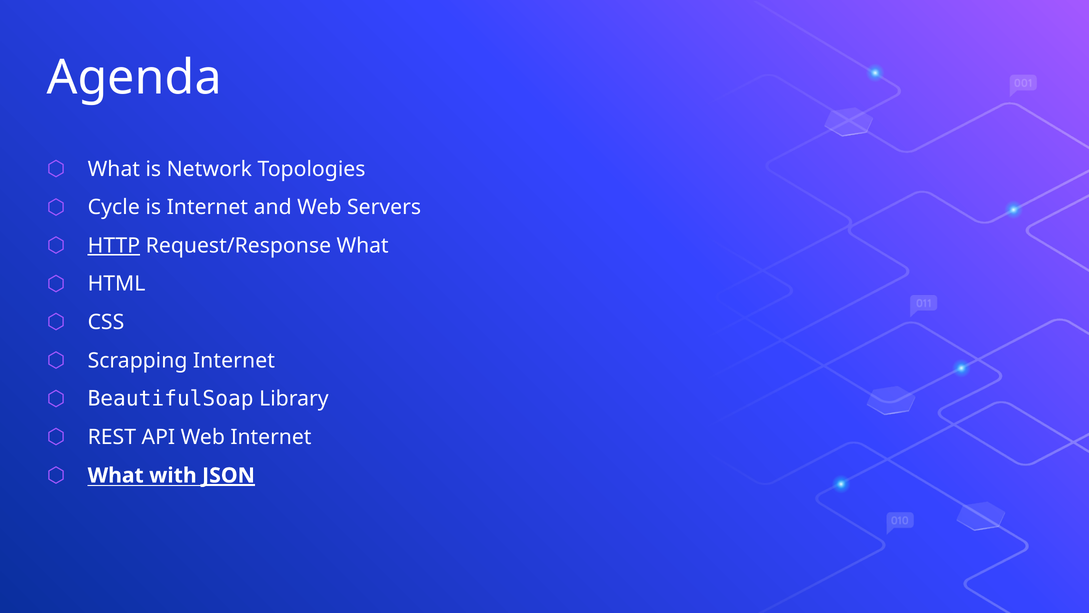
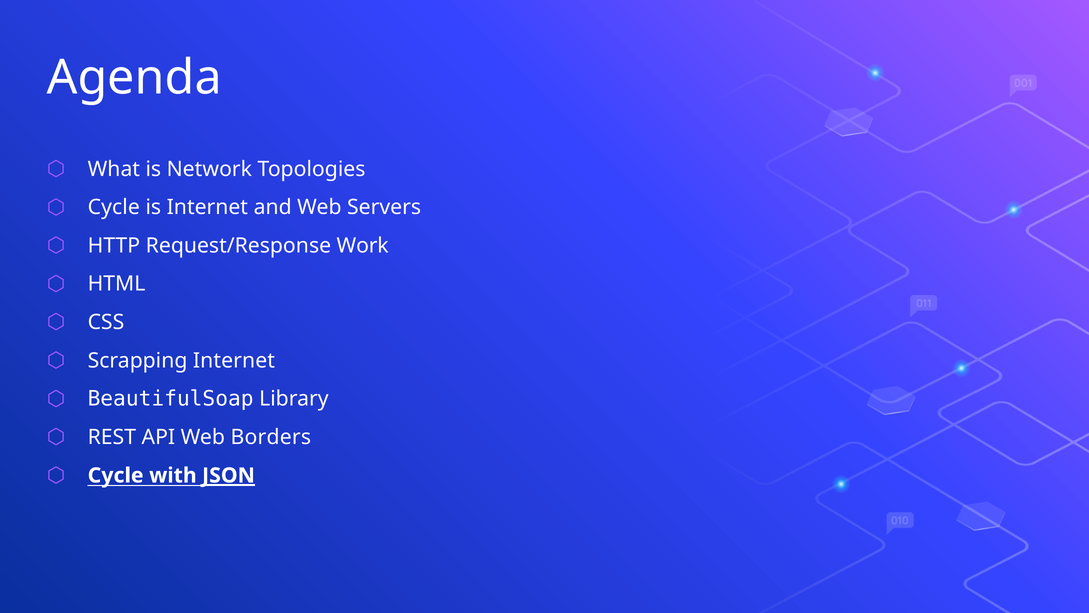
HTTP underline: present -> none
Request/Response What: What -> Work
Web Internet: Internet -> Borders
What at (116, 475): What -> Cycle
